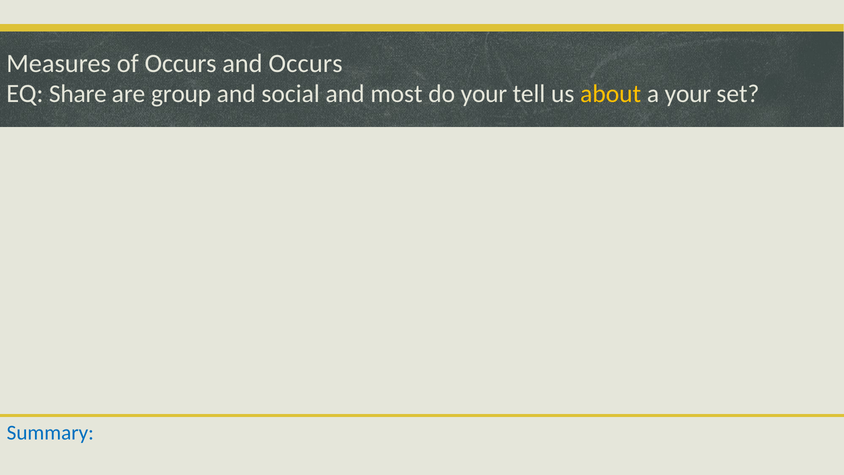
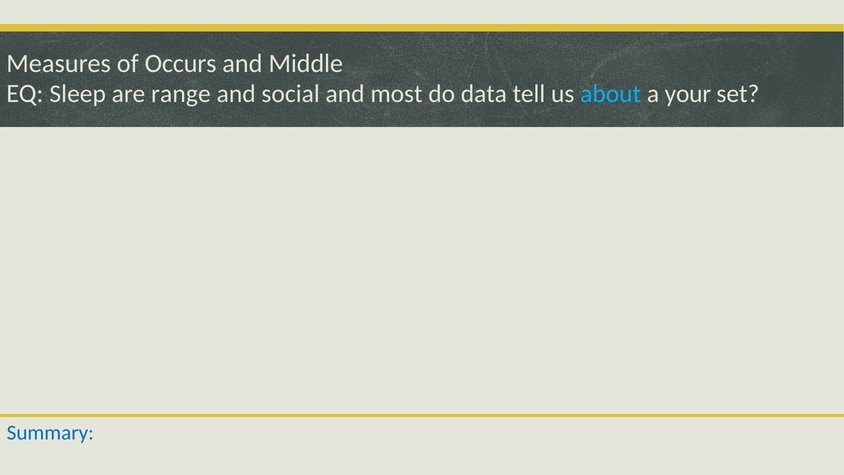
and Occurs: Occurs -> Middle
Share: Share -> Sleep
group: group -> range
do your: your -> data
about colour: yellow -> light blue
